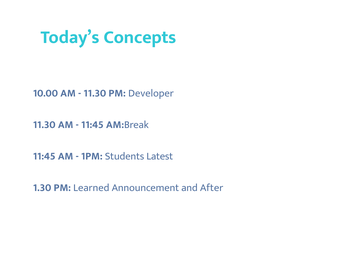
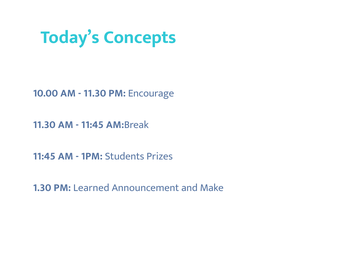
Developer: Developer -> Encourage
Latest: Latest -> Prizes
After: After -> Make
